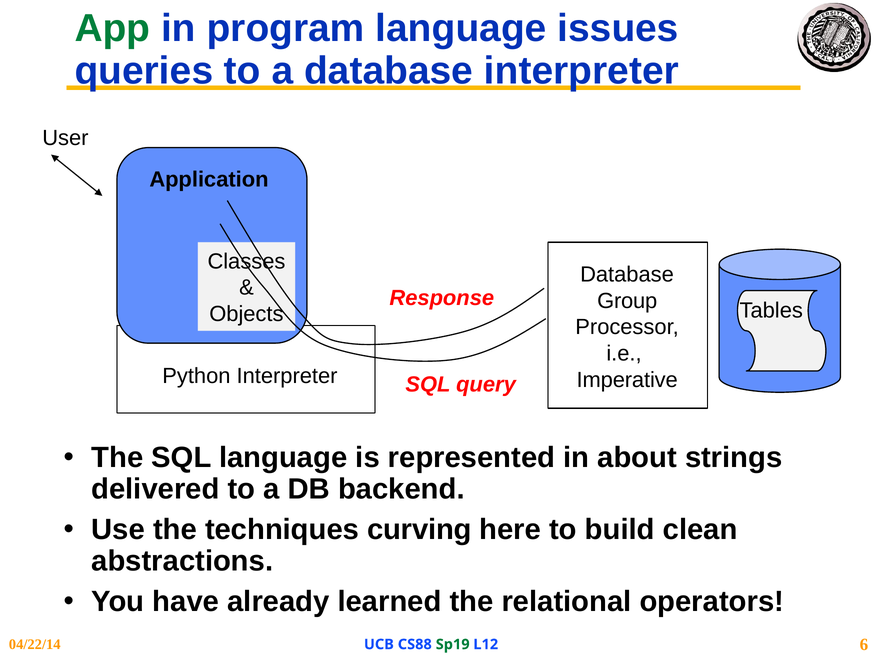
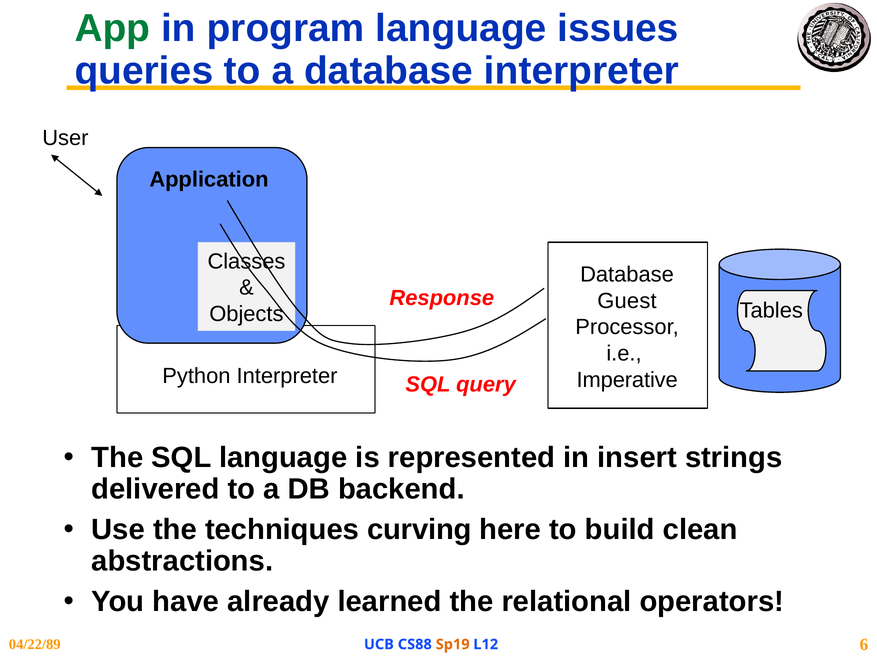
Group: Group -> Guest
about: about -> insert
04/22/14: 04/22/14 -> 04/22/89
Sp19 colour: green -> orange
